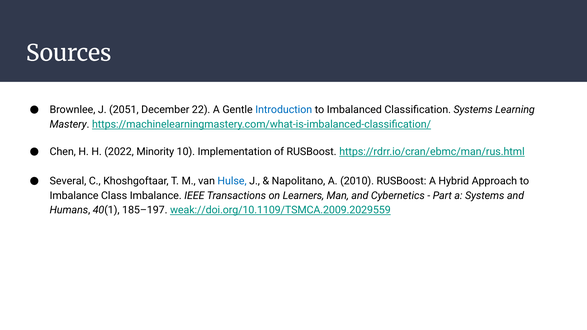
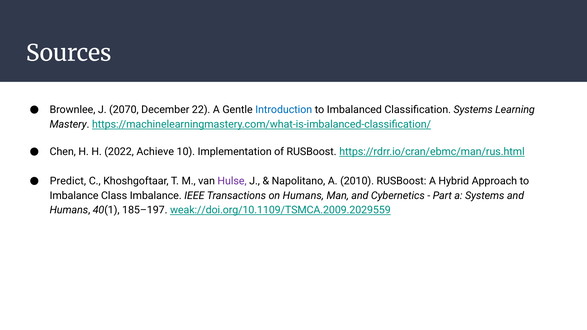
2051: 2051 -> 2070
Minority: Minority -> Achieve
Several: Several -> Predict
Hulse colour: blue -> purple
on Learners: Learners -> Humans
